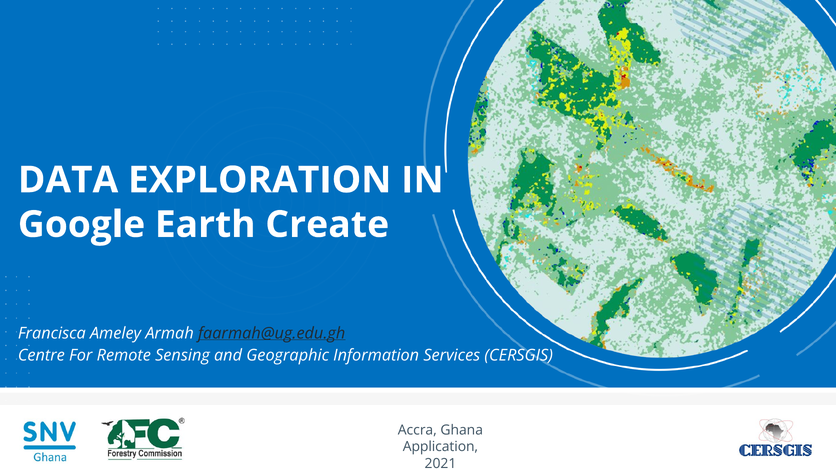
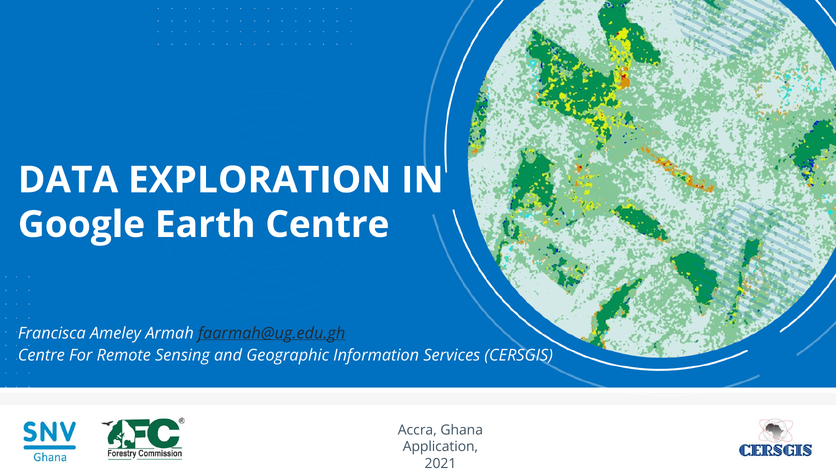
Earth Create: Create -> Centre
